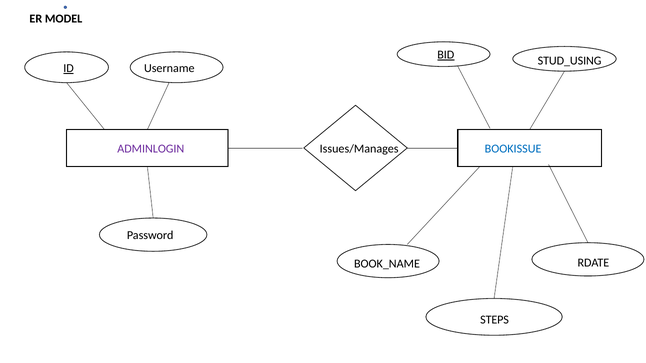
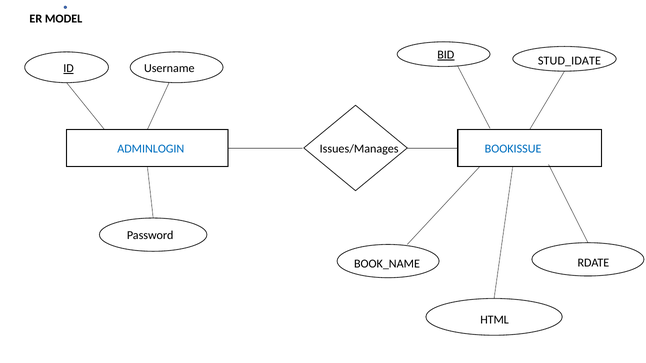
STUD_USING: STUD_USING -> STUD_IDATE
ADMINLOGIN colour: purple -> blue
STEPS: STEPS -> HTML
